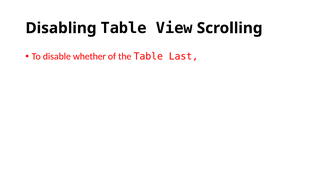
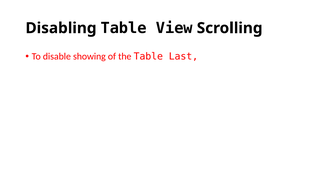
whether: whether -> showing
